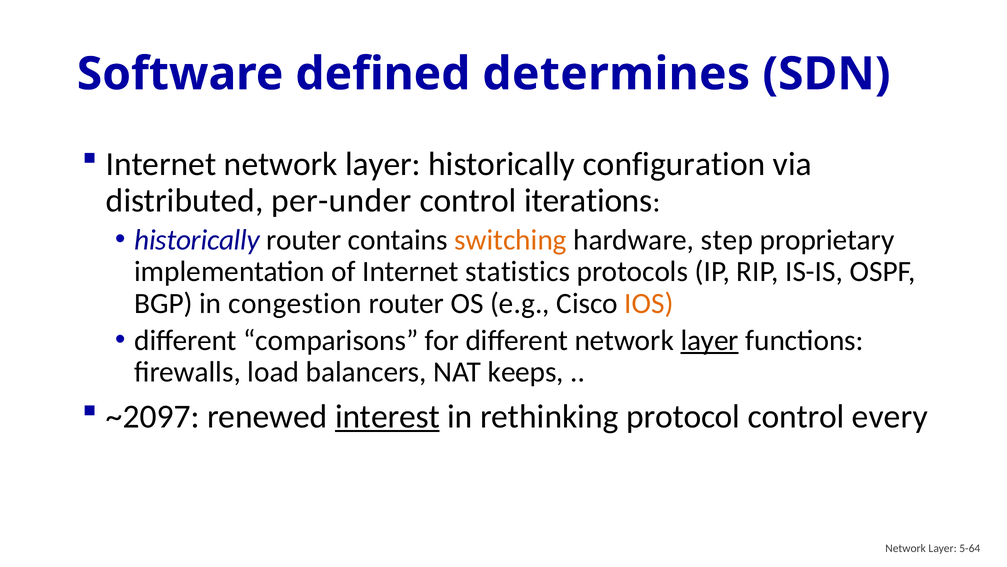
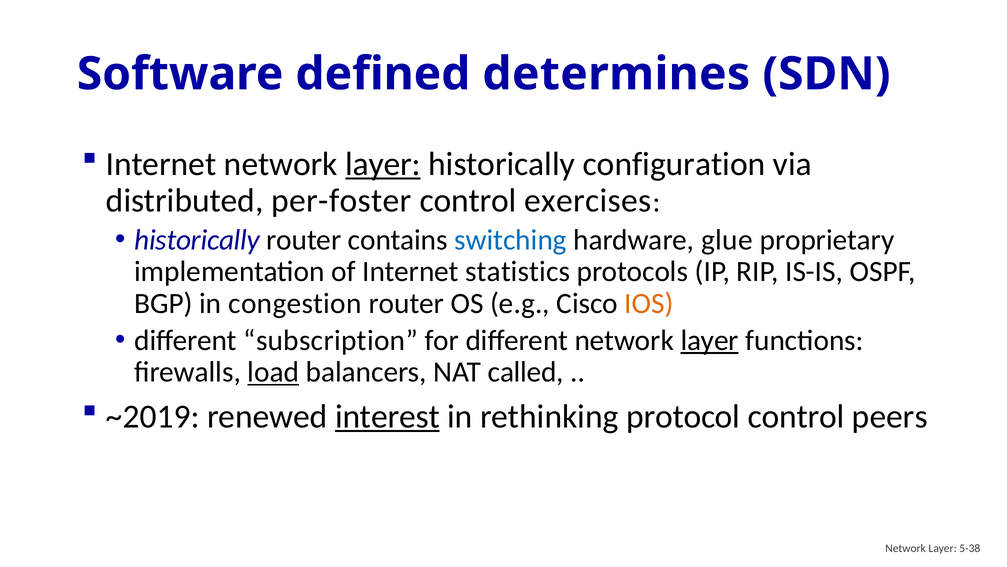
layer at (383, 164) underline: none -> present
per-under: per-under -> per-foster
iterations: iterations -> exercises
switching colour: orange -> blue
step: step -> glue
comparisons: comparisons -> subscription
load underline: none -> present
keeps: keeps -> called
~2097: ~2097 -> ~2019
every: every -> peers
5-64: 5-64 -> 5-38
